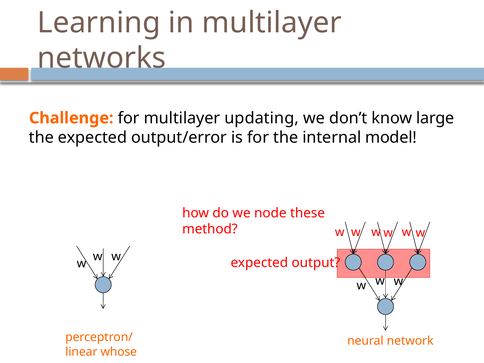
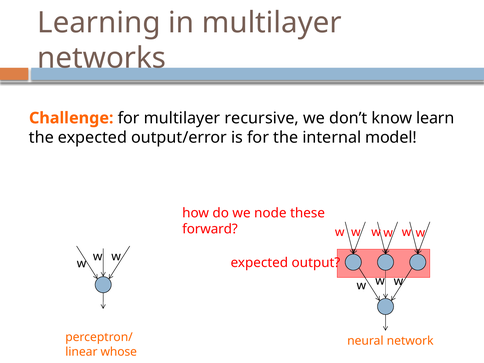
updating: updating -> recursive
large: large -> learn
method: method -> forward
